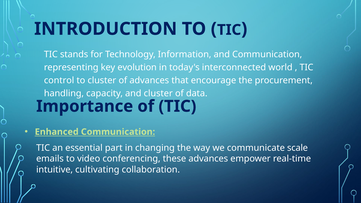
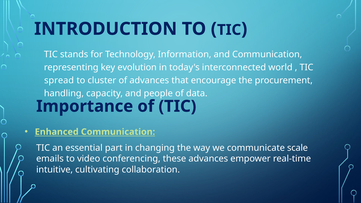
control: control -> spread
and cluster: cluster -> people
